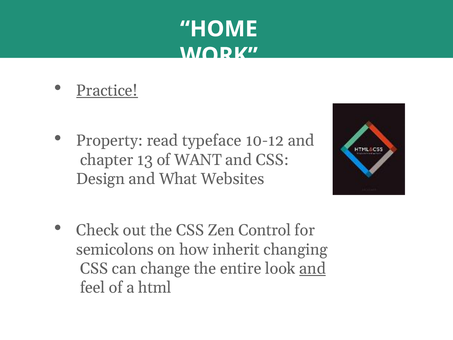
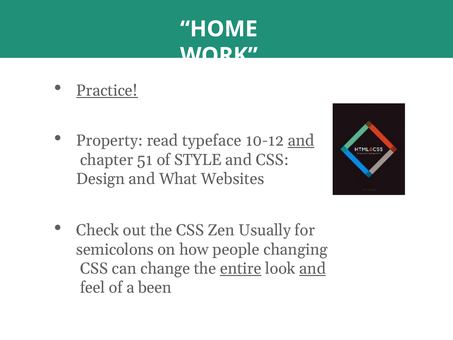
and at (301, 141) underline: none -> present
13: 13 -> 51
WANT: WANT -> STYLE
Control: Control -> Usually
inherit: inherit -> people
entire underline: none -> present
html: html -> been
